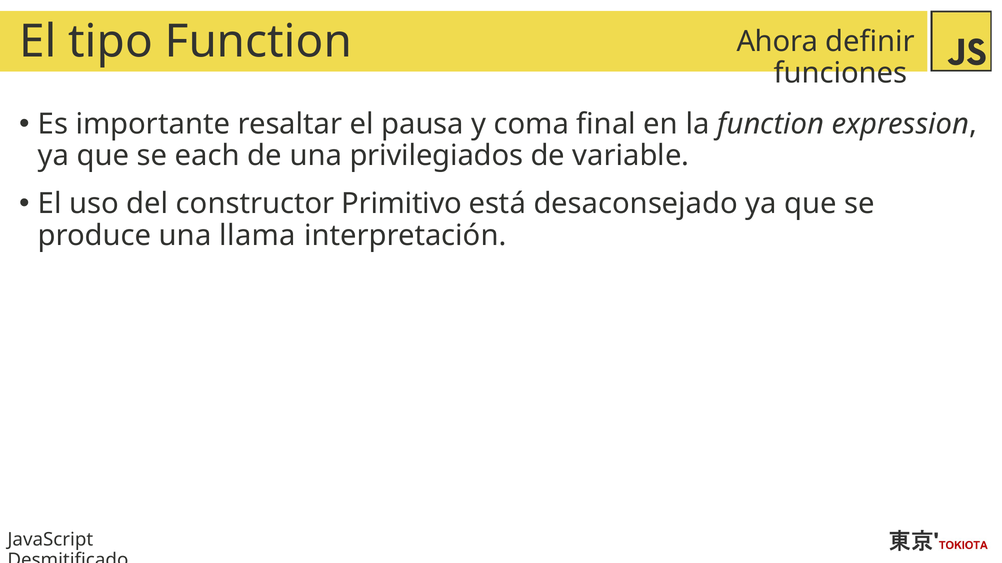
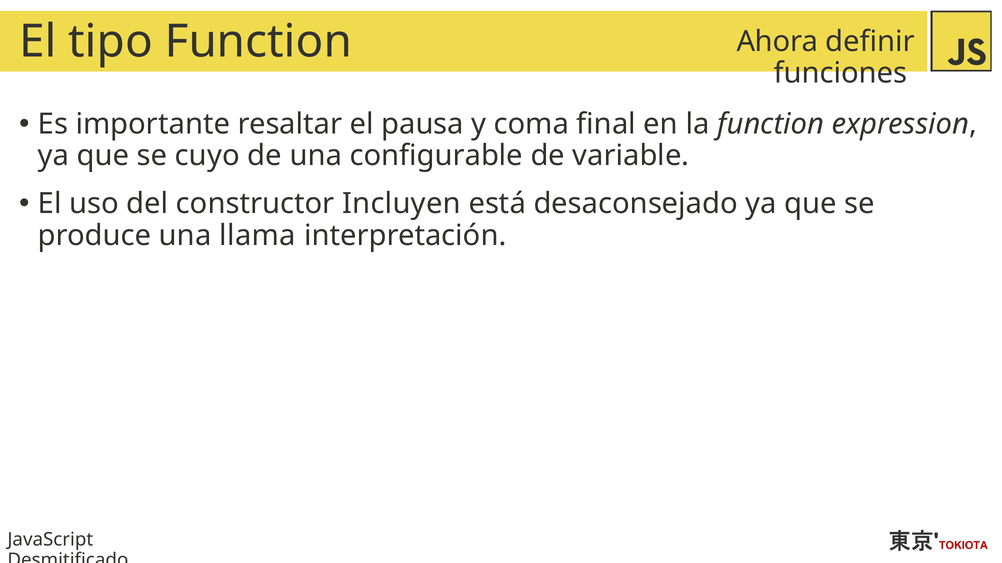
each: each -> cuyo
privilegiados: privilegiados -> configurable
Primitivo: Primitivo -> Incluyen
